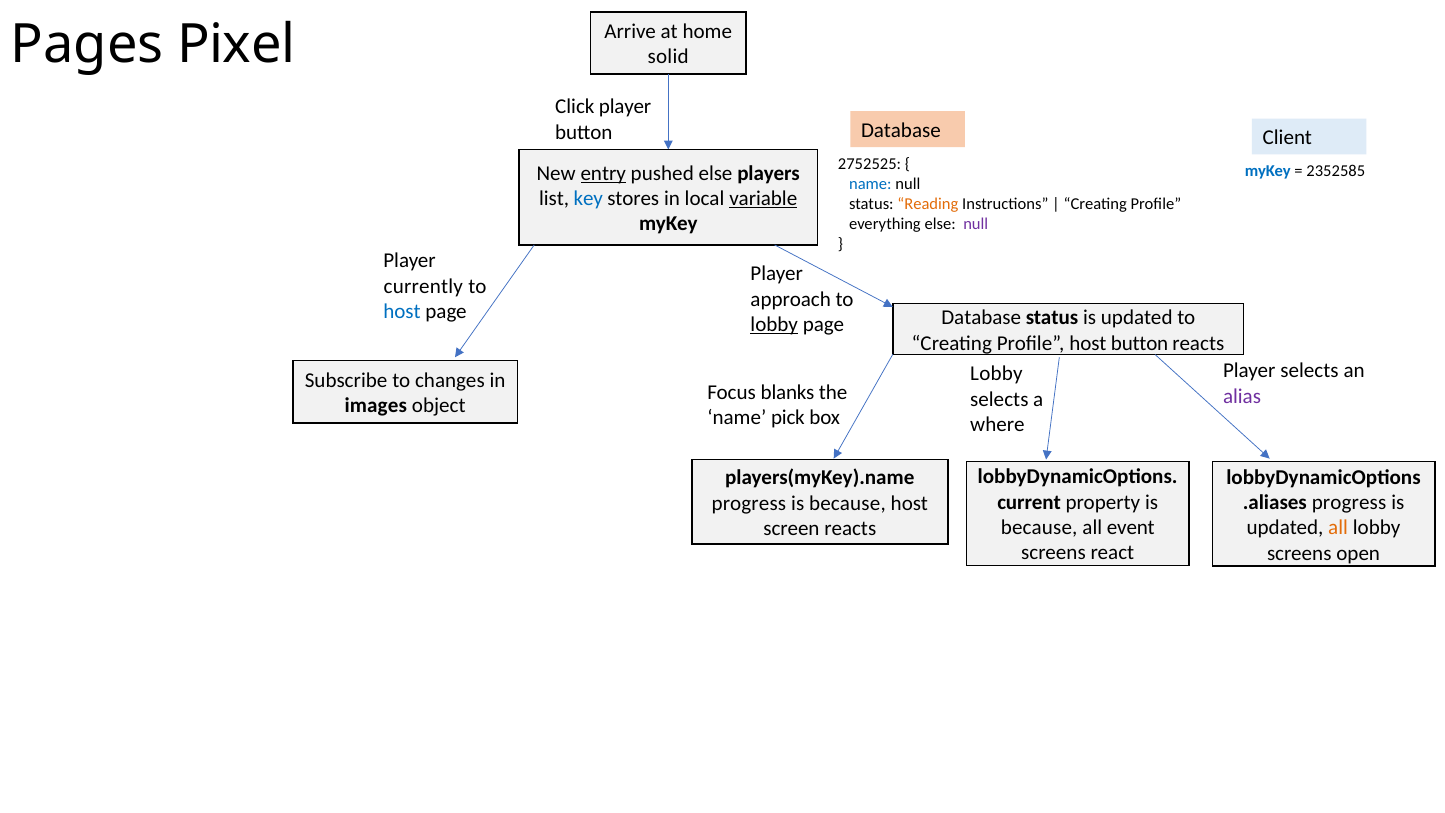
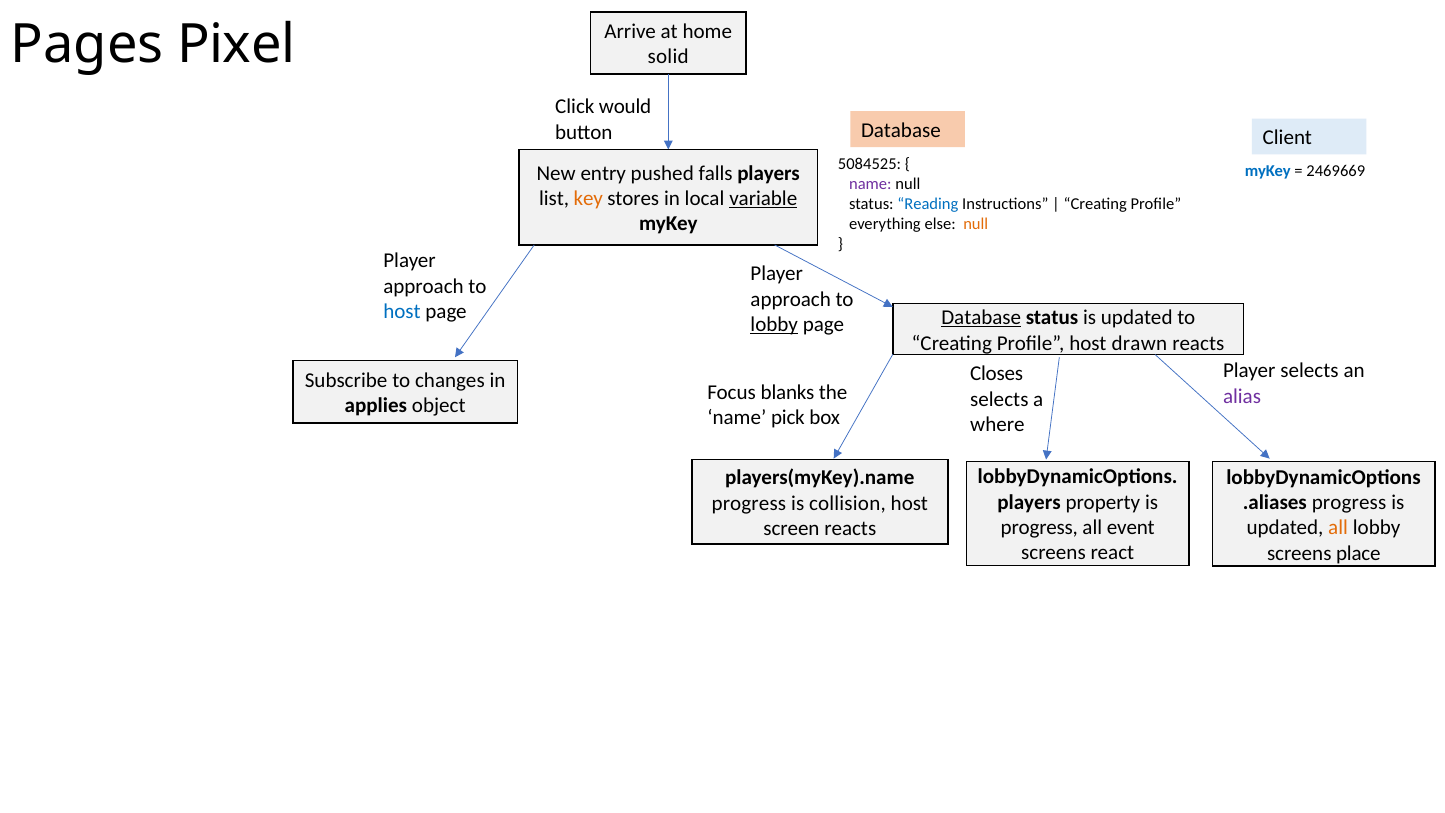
Click player: player -> would
2752525: 2752525 -> 5084525
2352585: 2352585 -> 2469669
entry underline: present -> none
pushed else: else -> falls
name at (870, 184) colour: blue -> purple
key colour: blue -> orange
Reading colour: orange -> blue
null at (976, 224) colour: purple -> orange
currently at (423, 286): currently -> approach
Database at (981, 318) underline: none -> present
host button: button -> drawn
Lobby at (996, 374): Lobby -> Closes
images: images -> applies
current at (1029, 502): current -> players
because at (847, 503): because -> collision
because at (1039, 527): because -> progress
open: open -> place
